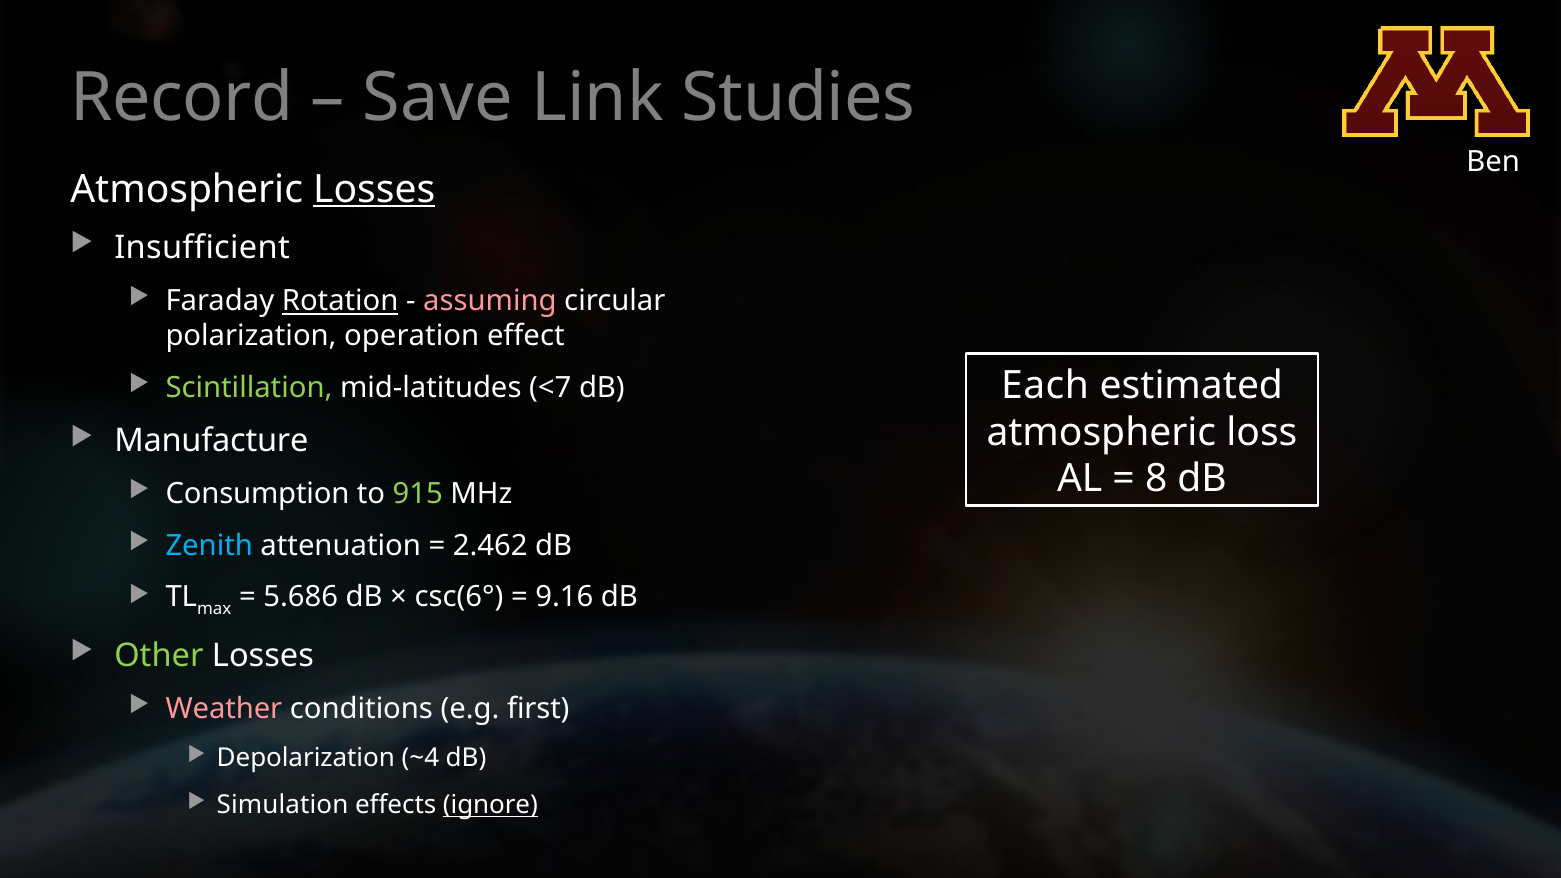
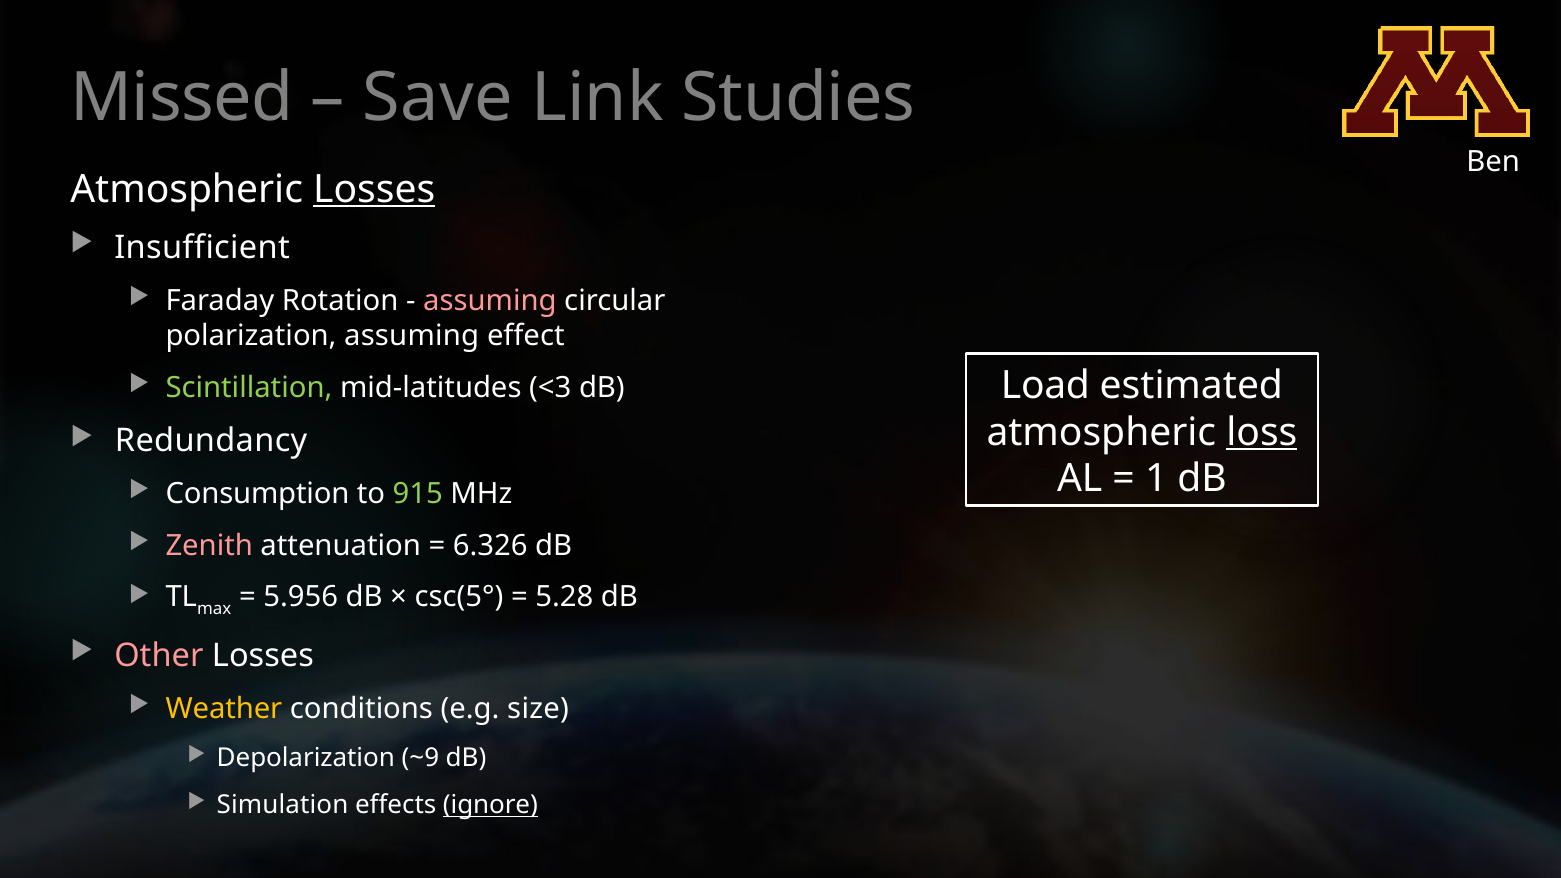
Record: Record -> Missed
Rotation underline: present -> none
polarization operation: operation -> assuming
Each: Each -> Load
<7: <7 -> <3
loss underline: none -> present
Manufacture: Manufacture -> Redundancy
8: 8 -> 1
Zenith colour: light blue -> pink
2.462: 2.462 -> 6.326
5.686: 5.686 -> 5.956
csc(6°: csc(6° -> csc(5°
9.16: 9.16 -> 5.28
Other colour: light green -> pink
Weather colour: pink -> yellow
first: first -> size
~4: ~4 -> ~9
